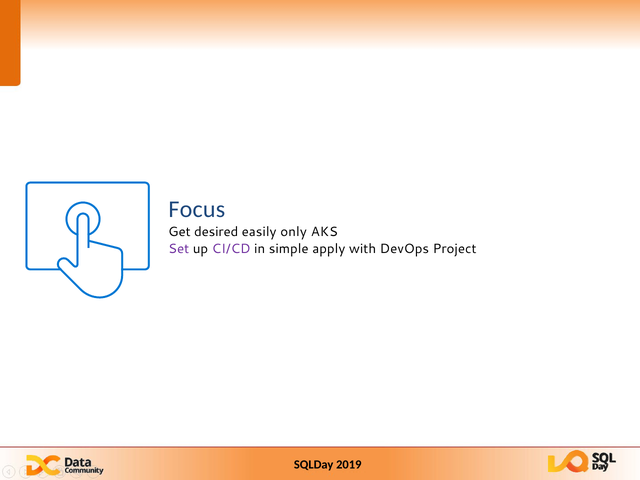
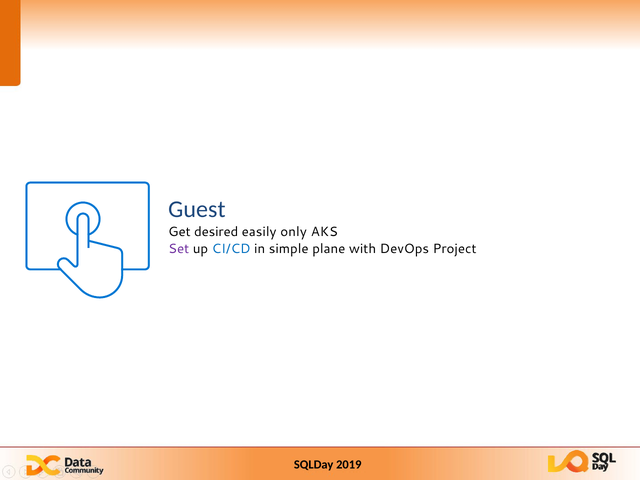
Focus: Focus -> Guest
CI/CD colour: purple -> blue
apply: apply -> plane
